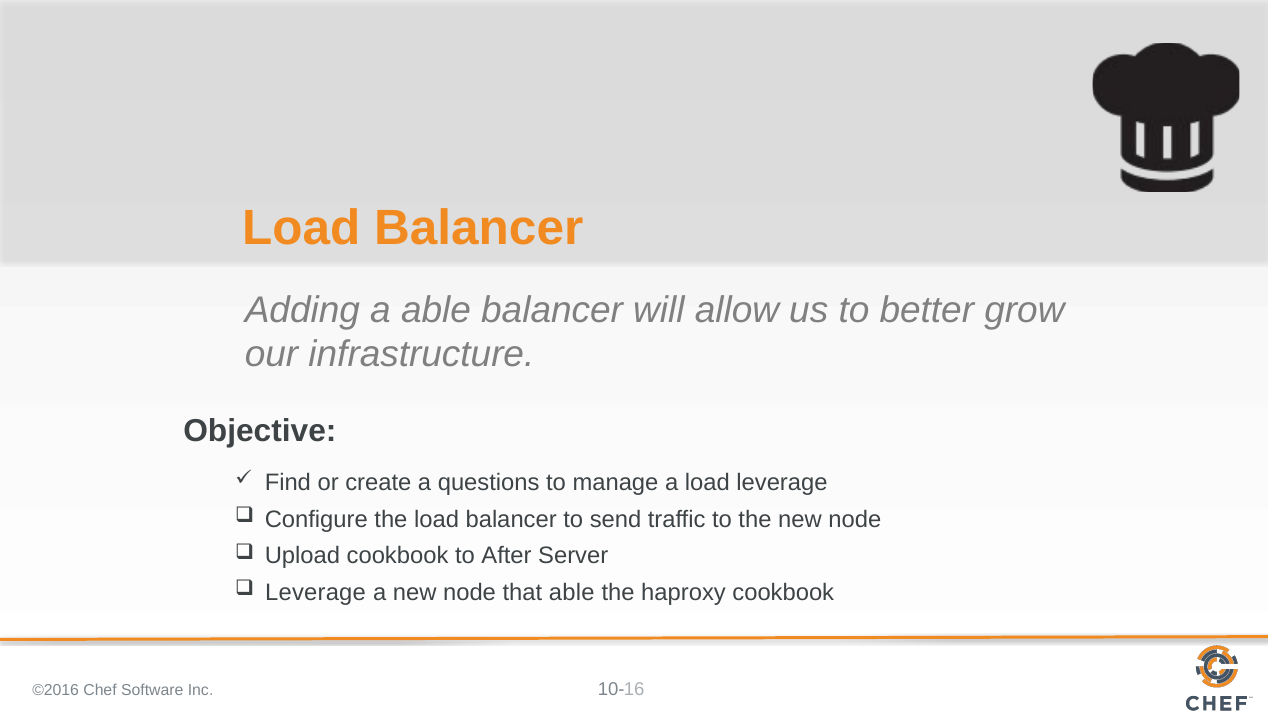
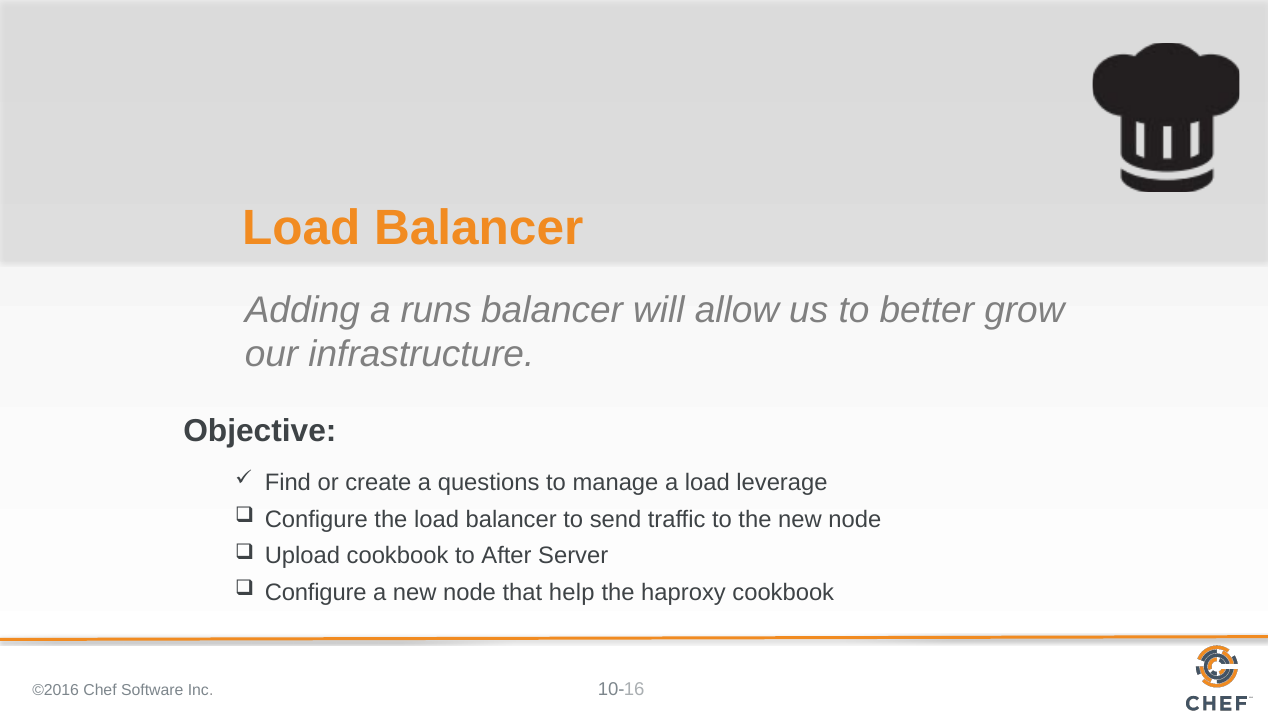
a able: able -> runs
Leverage at (316, 592): Leverage -> Configure
that able: able -> help
